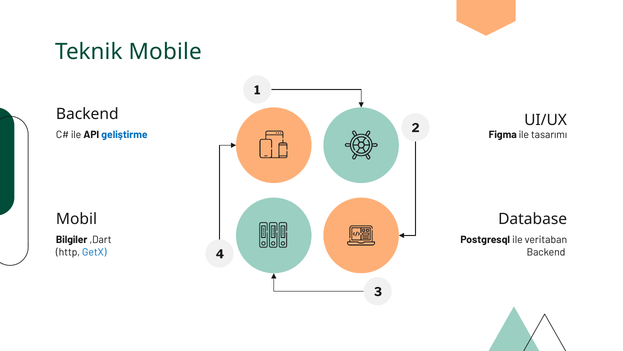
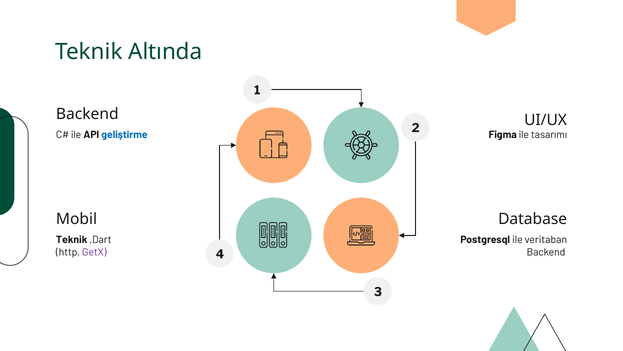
Mobile: Mobile -> Altında
Bilgiler at (72, 239): Bilgiler -> Teknik
GetX colour: blue -> purple
